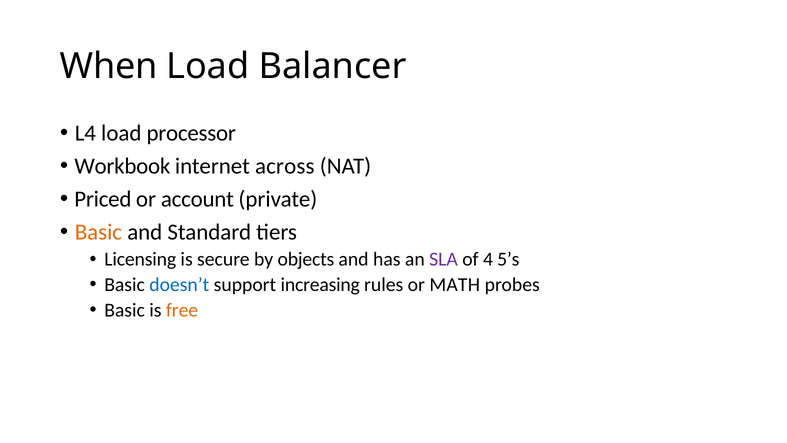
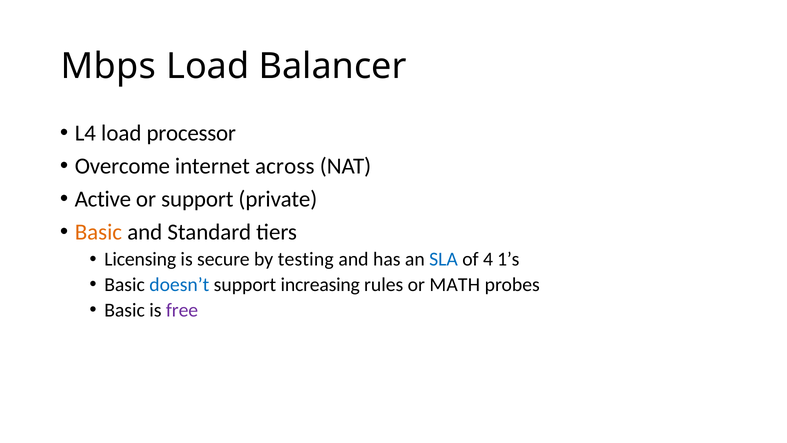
When: When -> Mbps
Workbook: Workbook -> Overcome
Priced: Priced -> Active
or account: account -> support
objects: objects -> testing
SLA colour: purple -> blue
5’s: 5’s -> 1’s
free colour: orange -> purple
